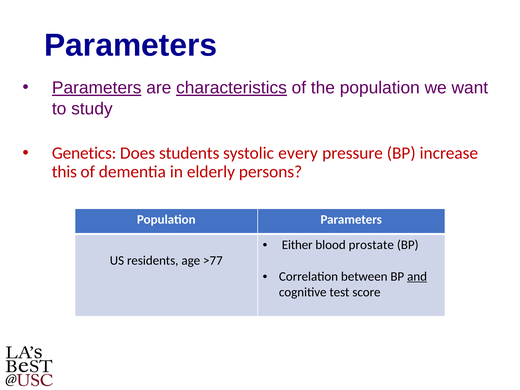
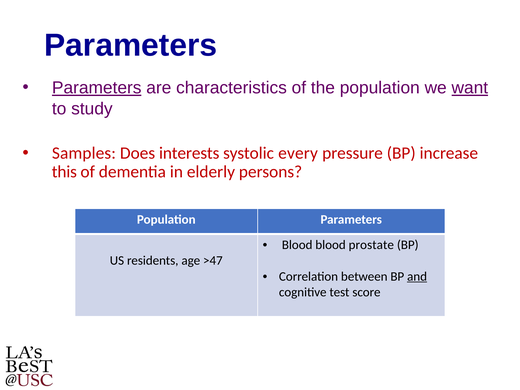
characteristics underline: present -> none
want underline: none -> present
Genetics: Genetics -> Samples
students: students -> interests
Either at (297, 245): Either -> Blood
>77: >77 -> >47
